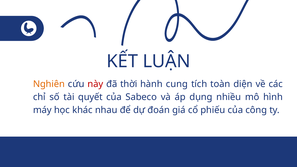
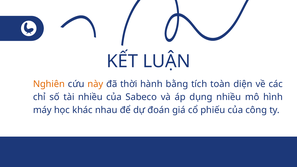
này colour: red -> orange
cung: cung -> bằng
tài quyết: quyết -> nhiều
